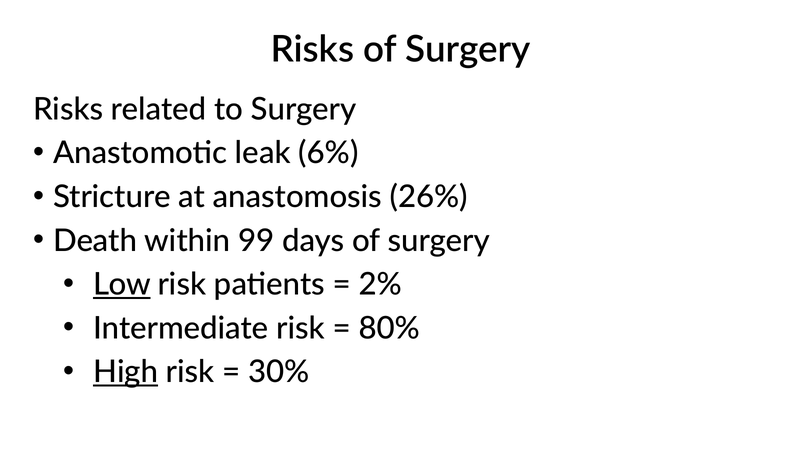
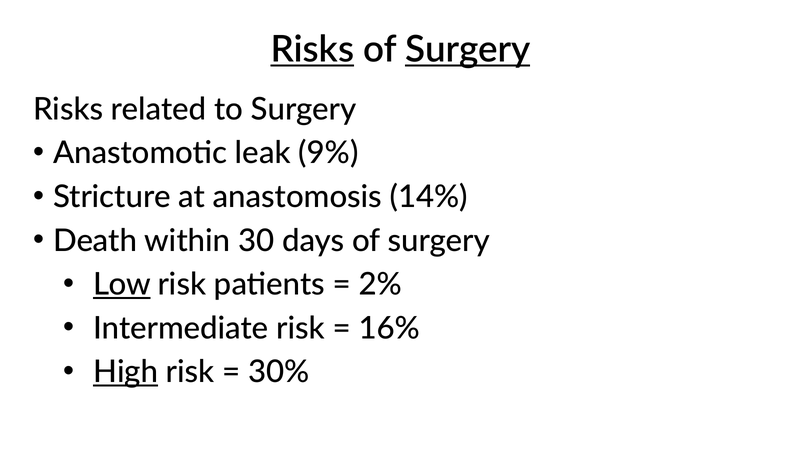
Risks at (312, 50) underline: none -> present
Surgery at (468, 50) underline: none -> present
6%: 6% -> 9%
26%: 26% -> 14%
99: 99 -> 30
80%: 80% -> 16%
